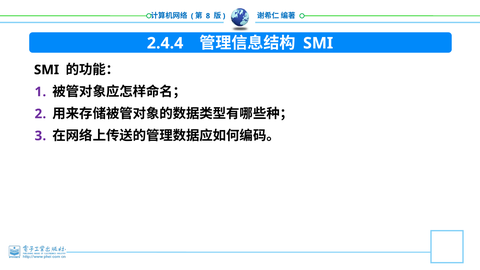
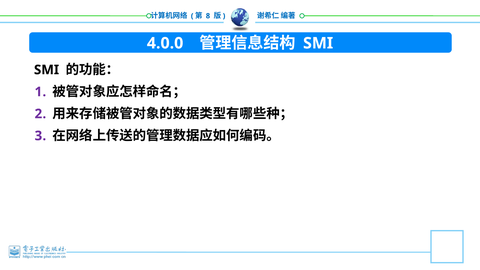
2.4.4: 2.4.4 -> 4.0.0
